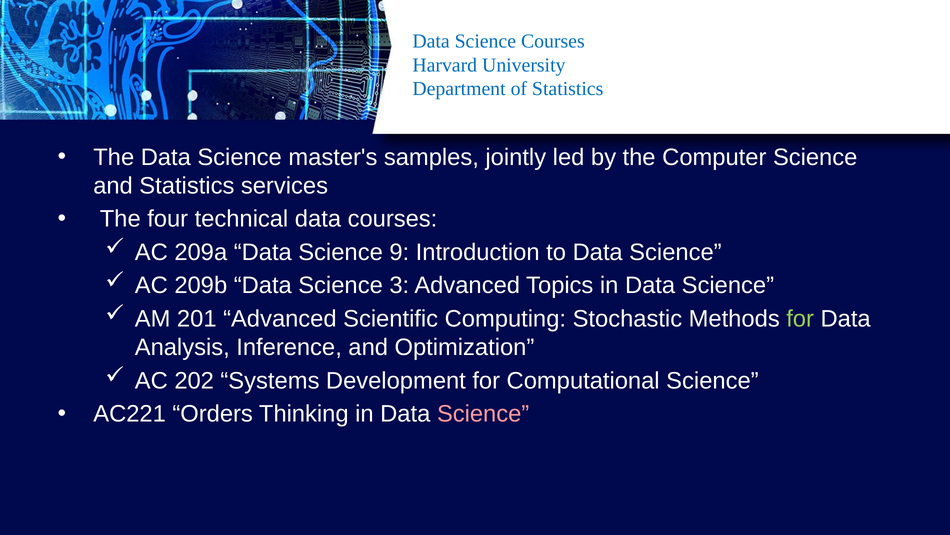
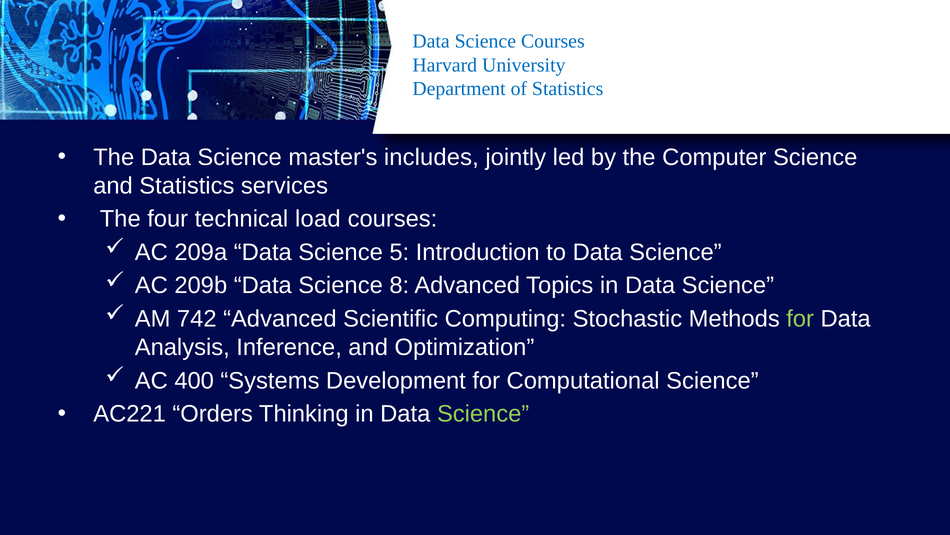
samples: samples -> includes
technical data: data -> load
9: 9 -> 5
3: 3 -> 8
201: 201 -> 742
202: 202 -> 400
Science at (483, 414) colour: pink -> light green
